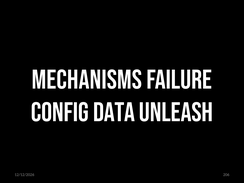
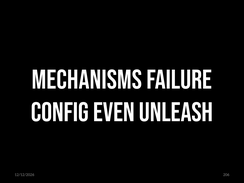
DATA: DATA -> EVEN
